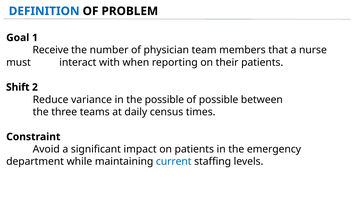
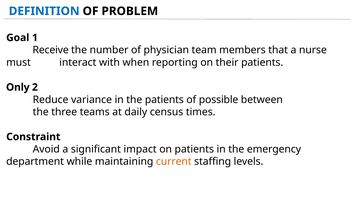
Shift: Shift -> Only
the possible: possible -> patients
current colour: blue -> orange
